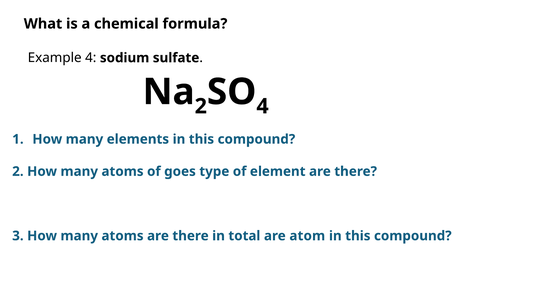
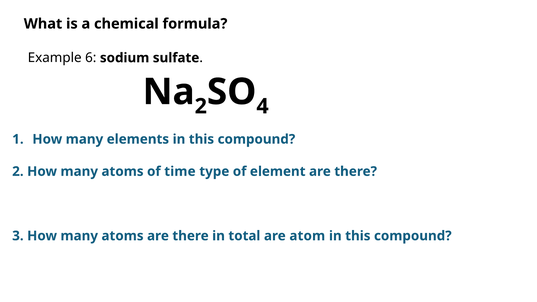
Example 4: 4 -> 6
goes: goes -> time
